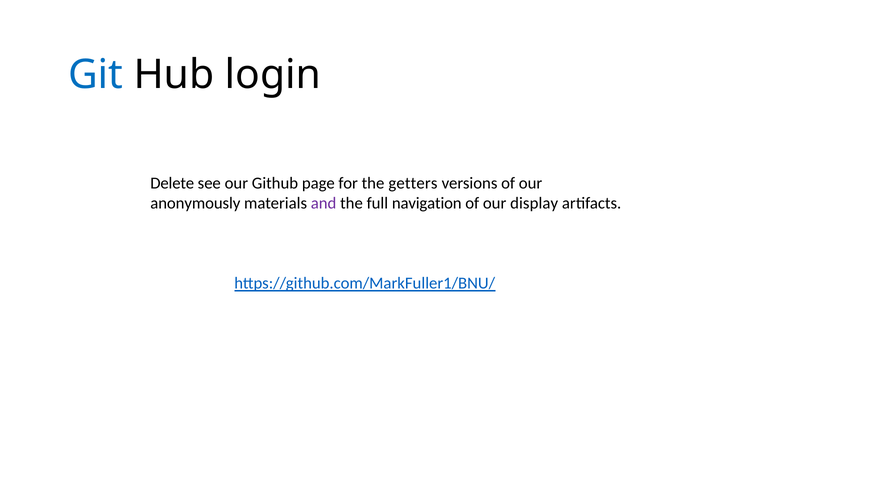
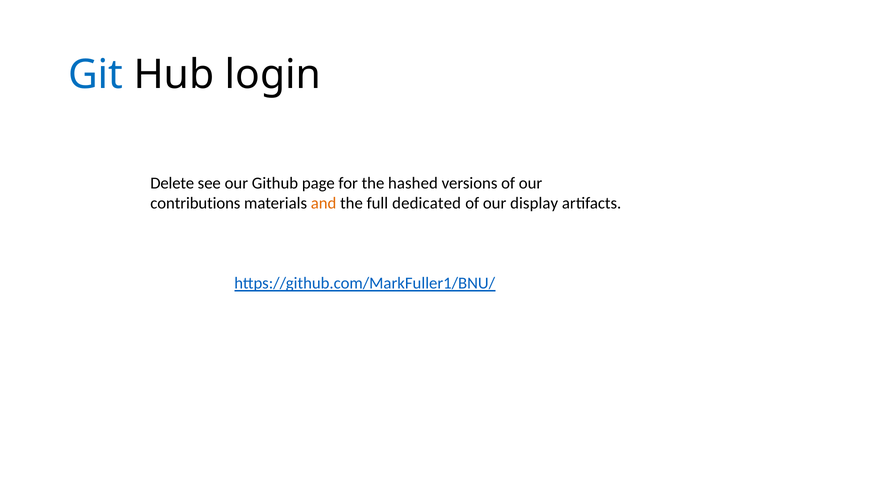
getters: getters -> hashed
anonymously: anonymously -> contributions
and colour: purple -> orange
navigation: navigation -> dedicated
